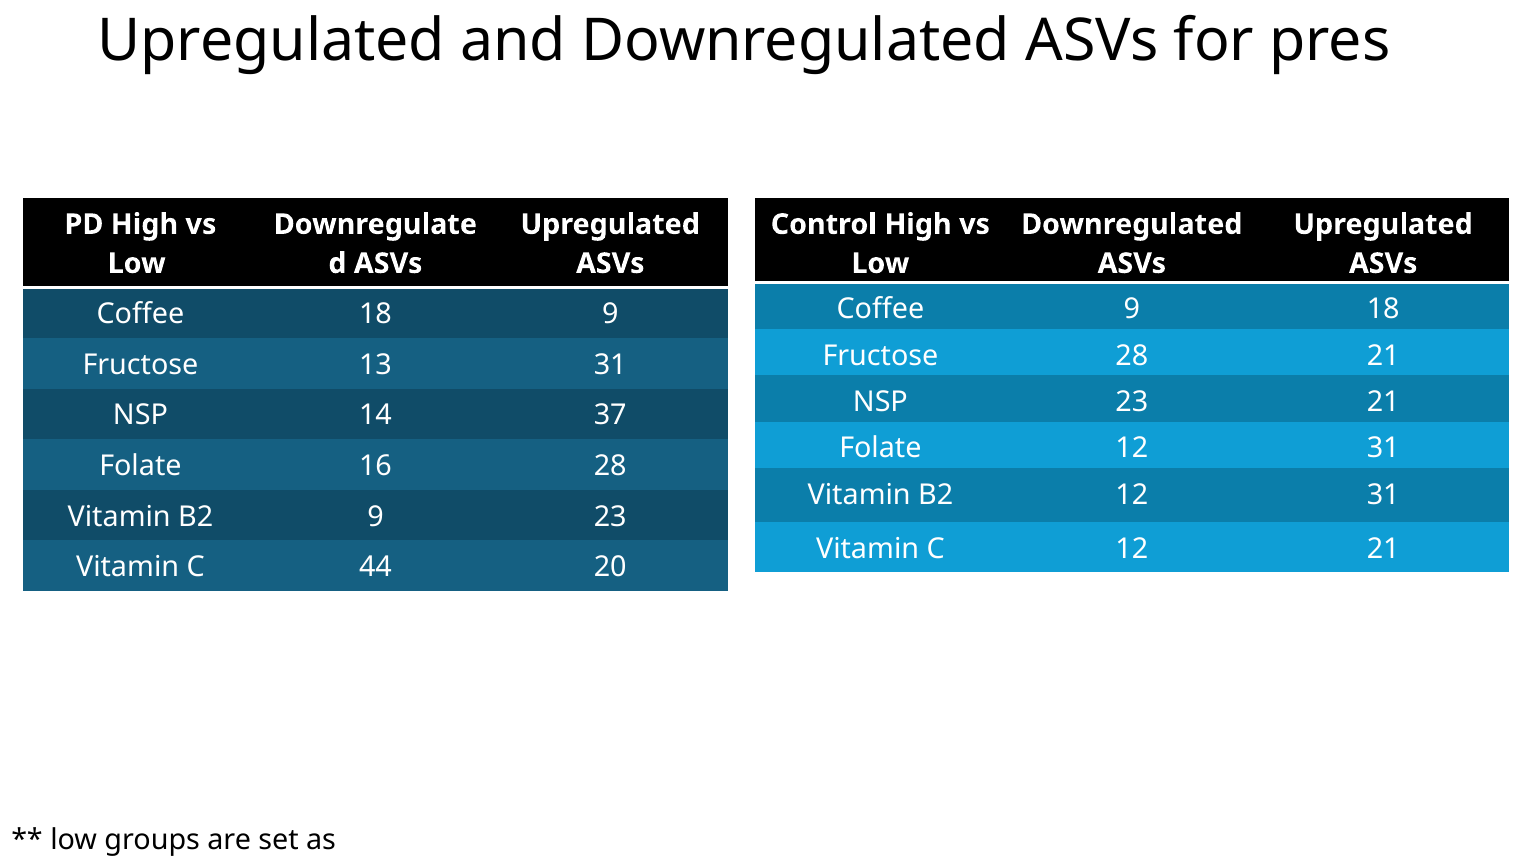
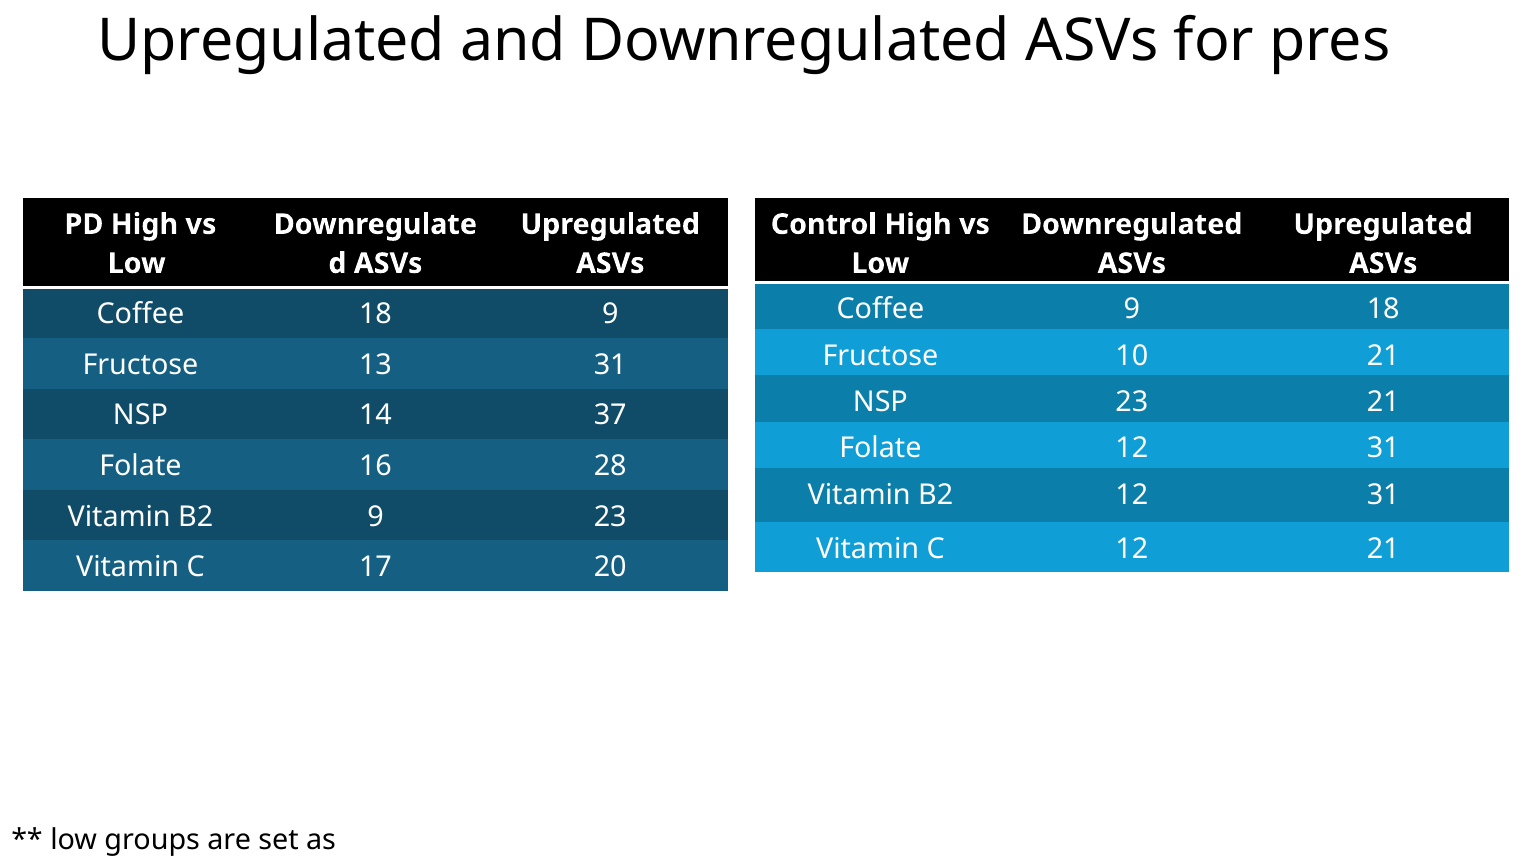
Fructose 28: 28 -> 10
44: 44 -> 17
